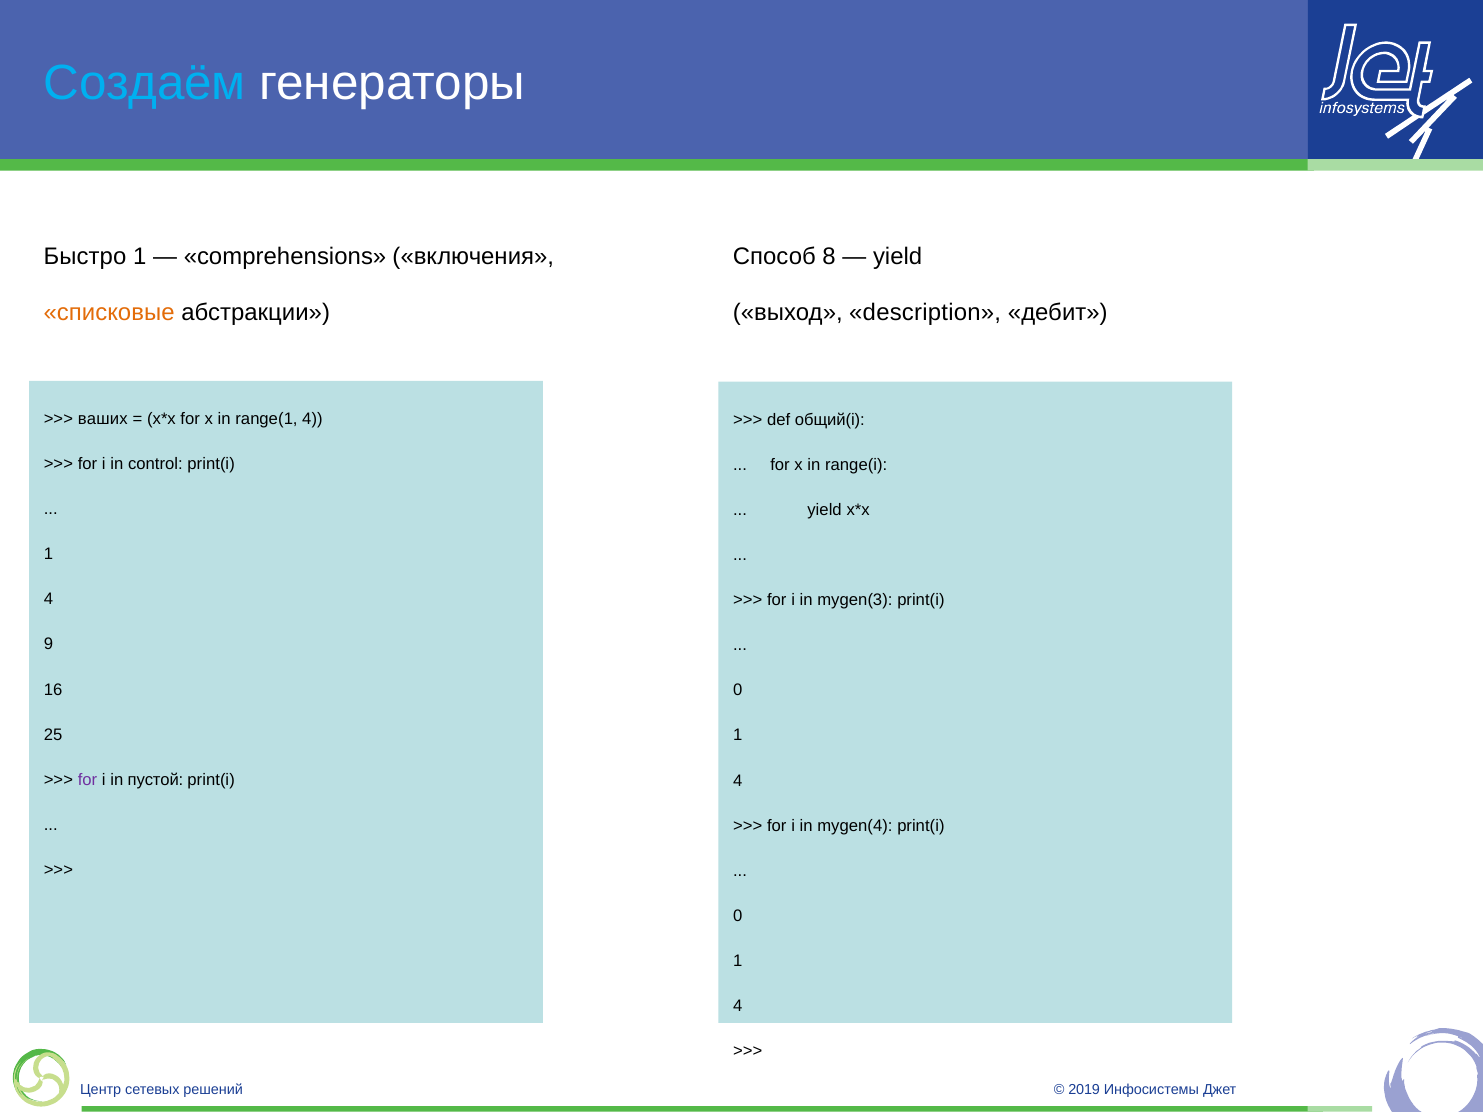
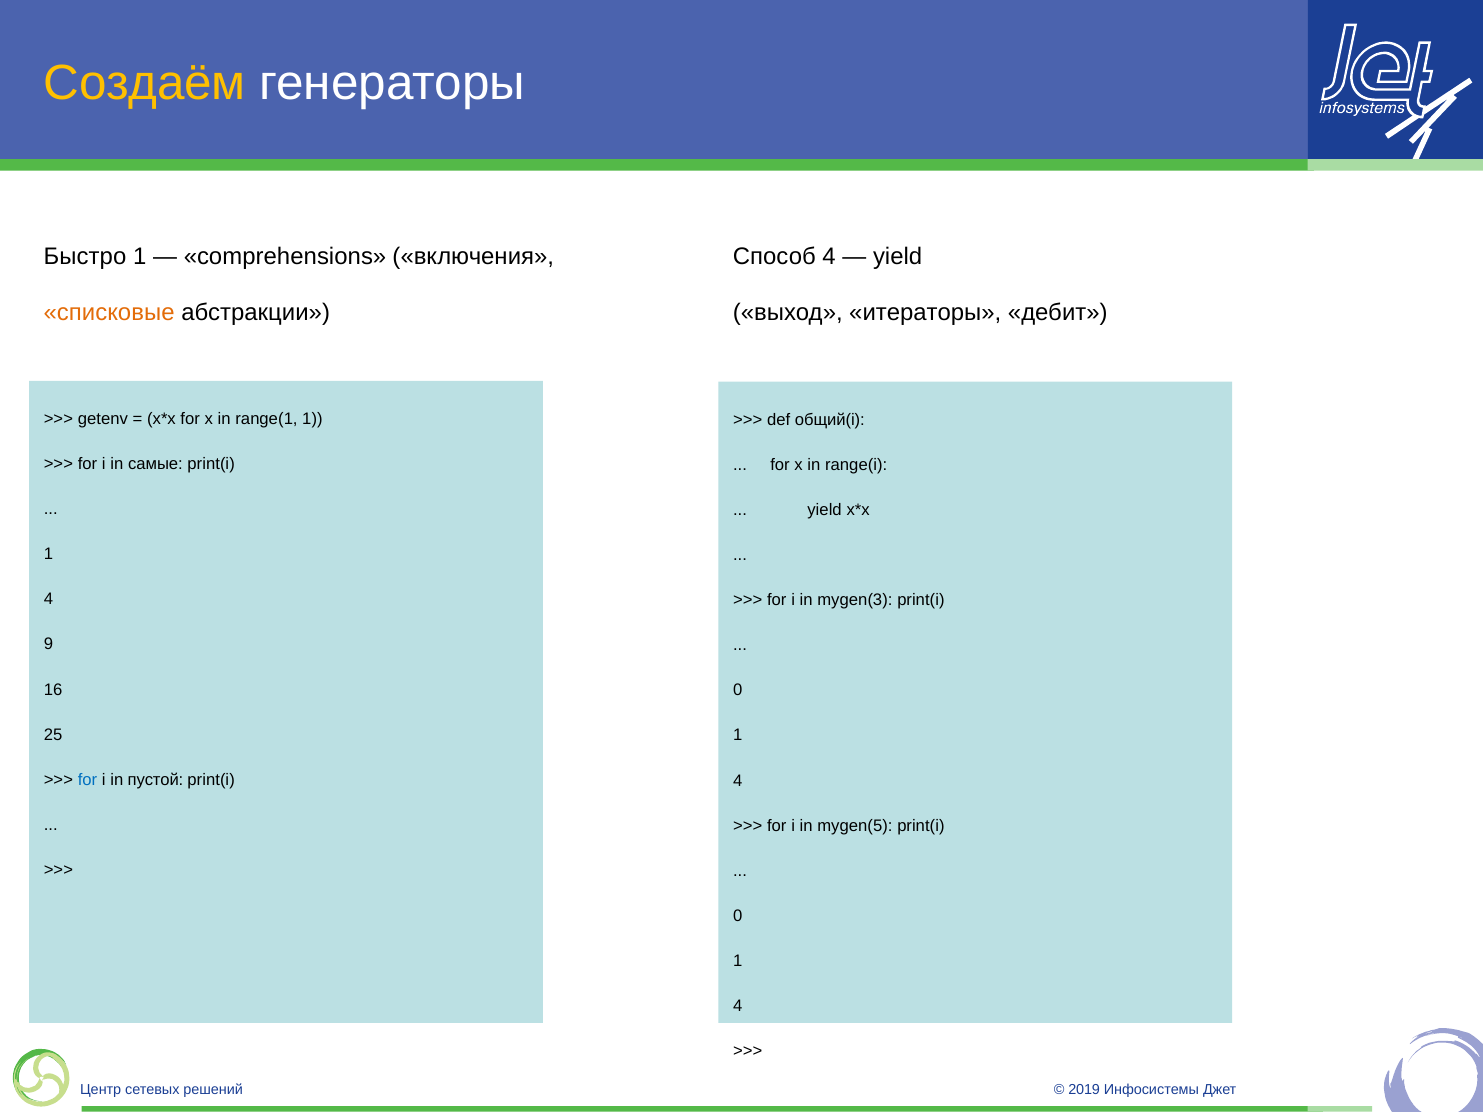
Создаём colour: light blue -> yellow
Способ 8: 8 -> 4
description: description -> итераторы
ваших: ваших -> getenv
range(1 4: 4 -> 1
control: control -> самые
for at (88, 780) colour: purple -> blue
mygen(4: mygen(4 -> mygen(5
